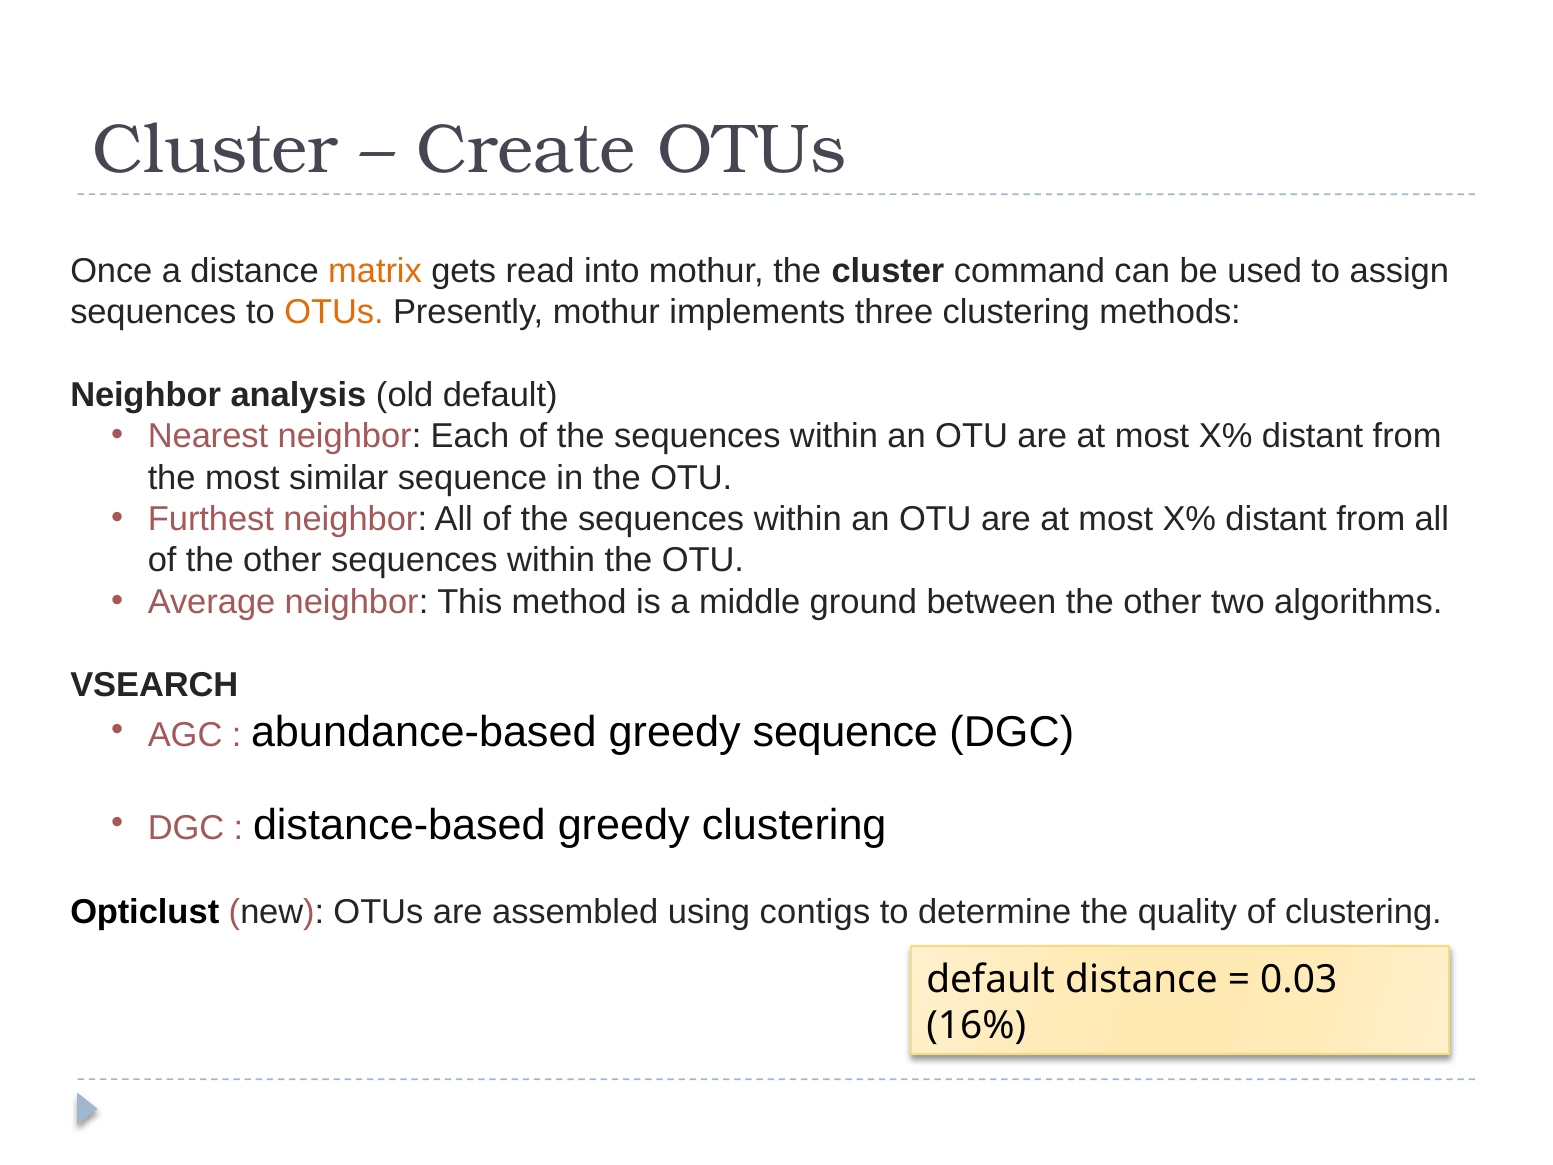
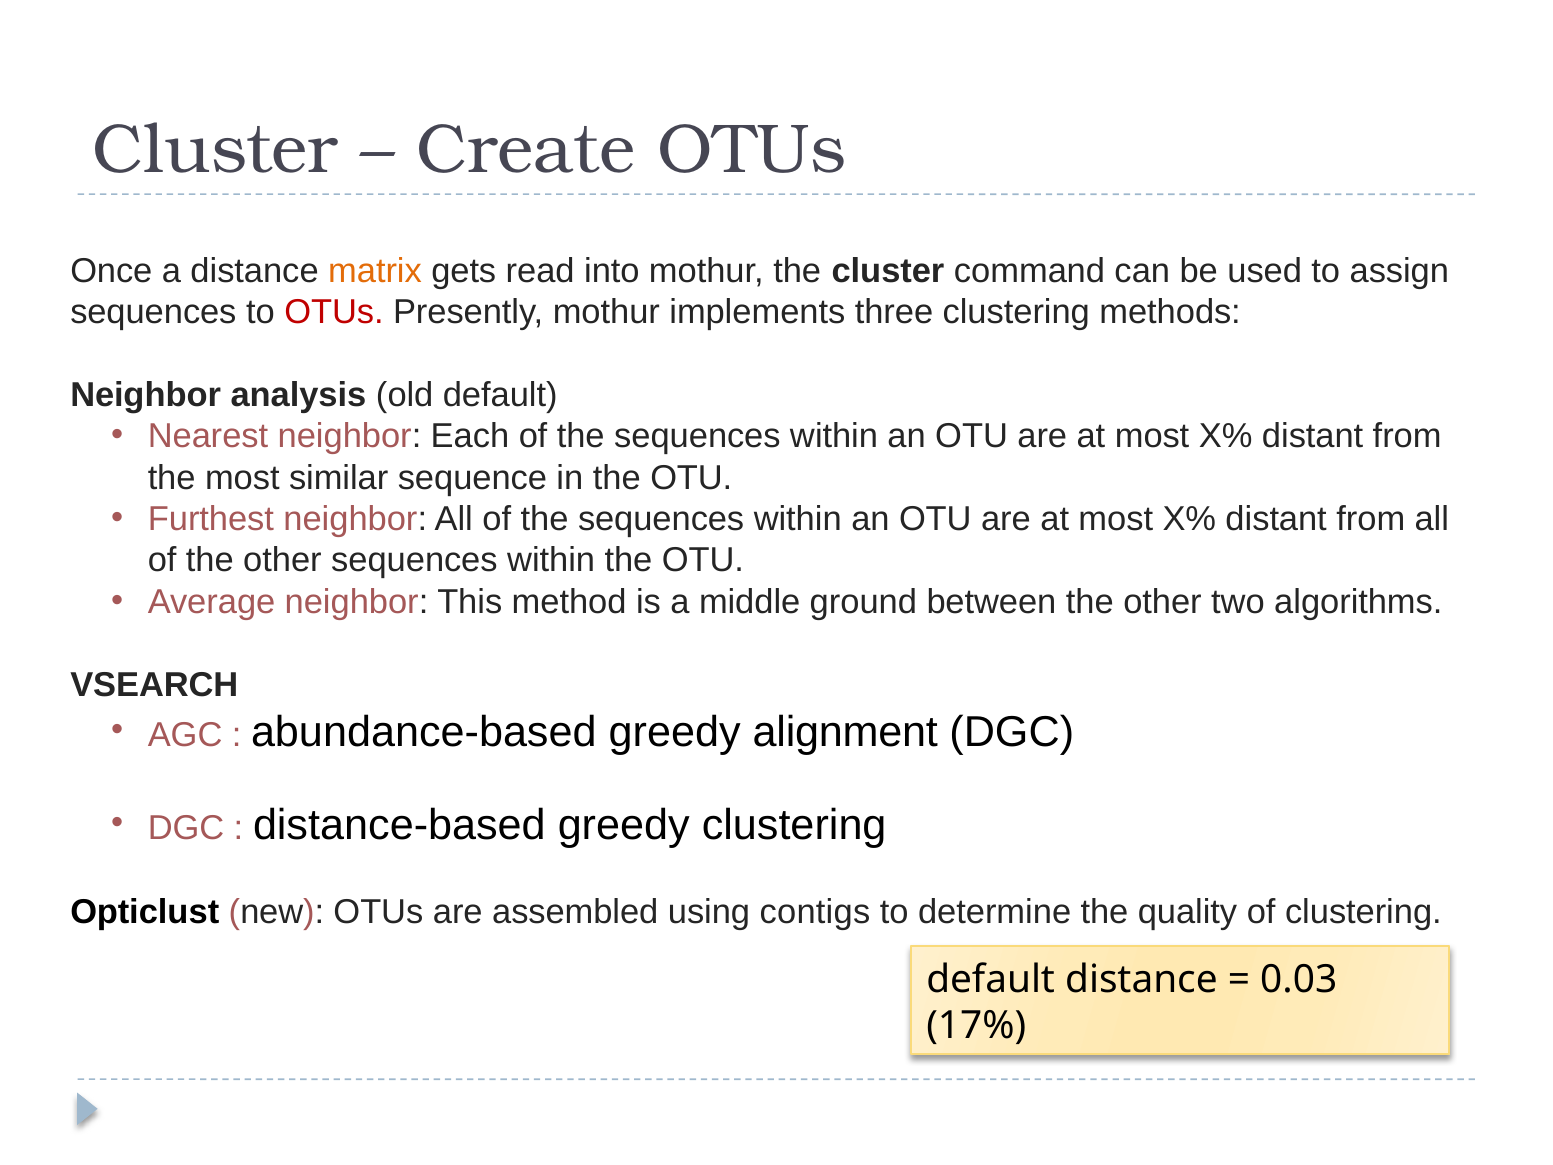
OTUs at (334, 312) colour: orange -> red
greedy sequence: sequence -> alignment
16%: 16% -> 17%
